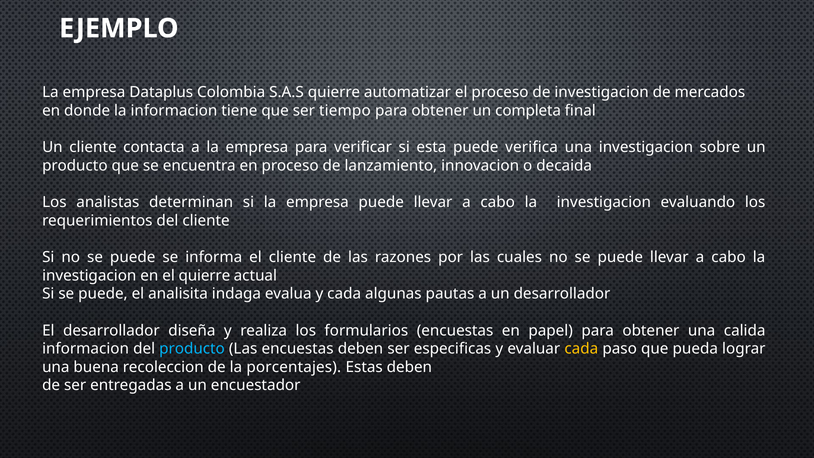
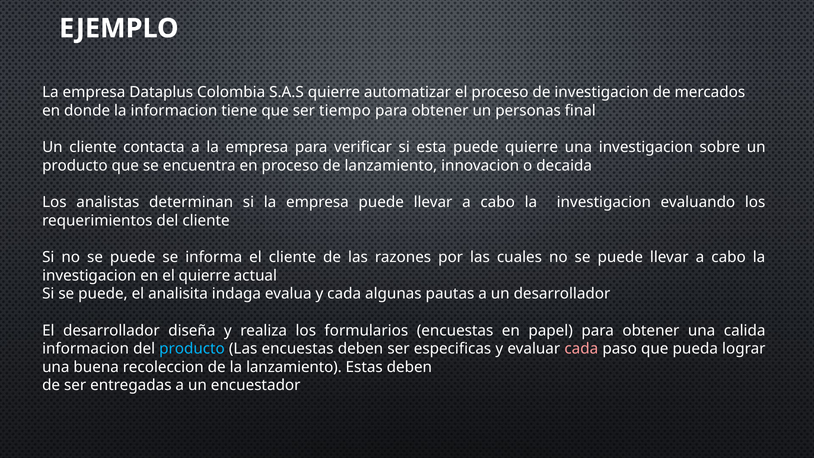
completa: completa -> personas
puede verifica: verifica -> quierre
cada at (581, 349) colour: yellow -> pink
la porcentajes: porcentajes -> lanzamiento
